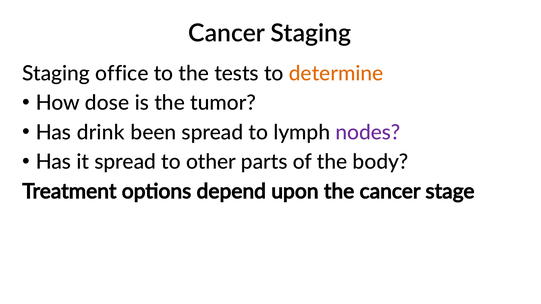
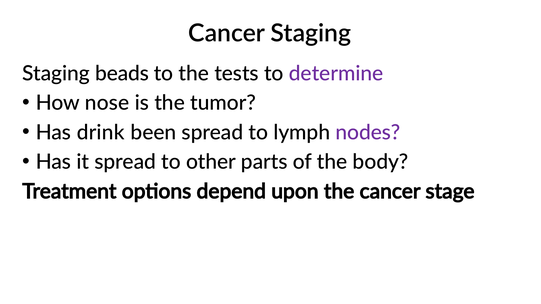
office: office -> beads
determine colour: orange -> purple
dose: dose -> nose
